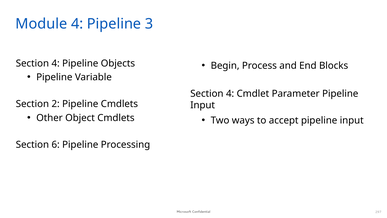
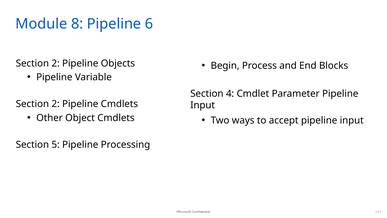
Module 4: 4 -> 8
3: 3 -> 6
4 at (56, 63): 4 -> 2
6: 6 -> 5
